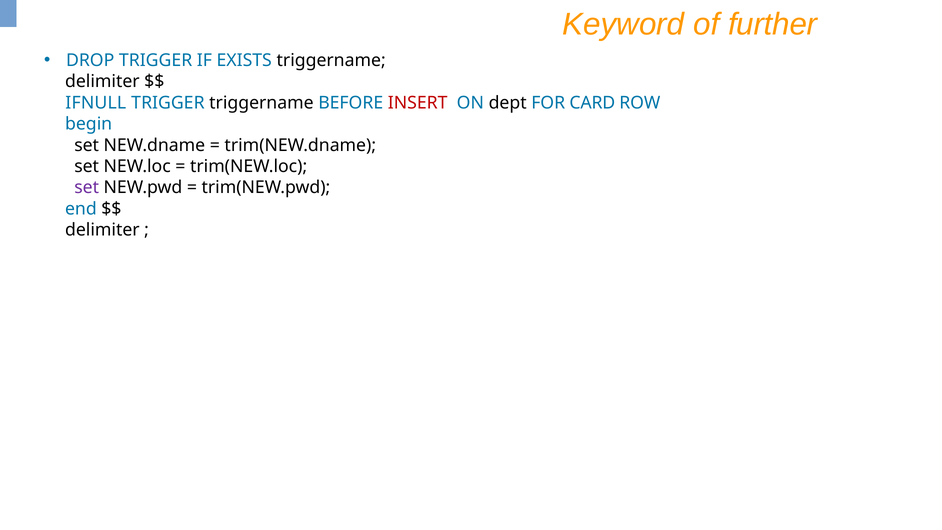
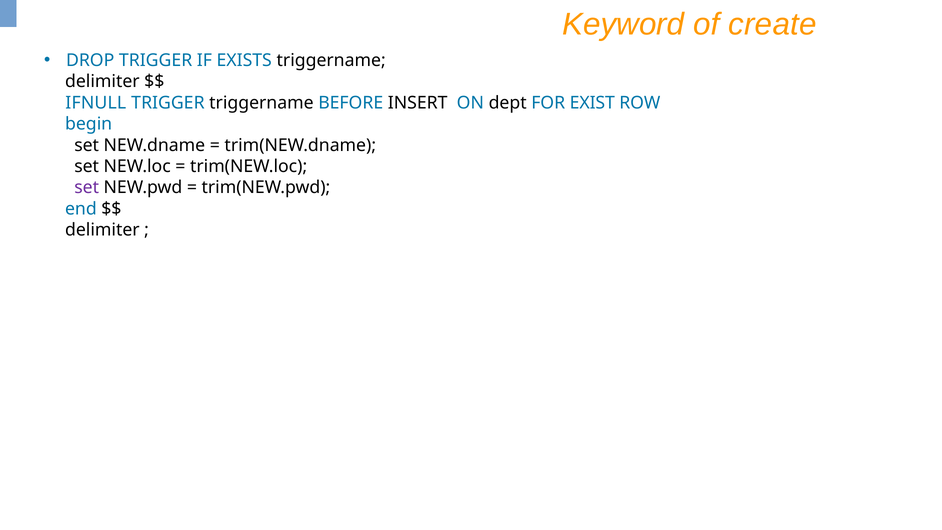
further: further -> create
INSERT colour: red -> black
CARD: CARD -> EXIST
